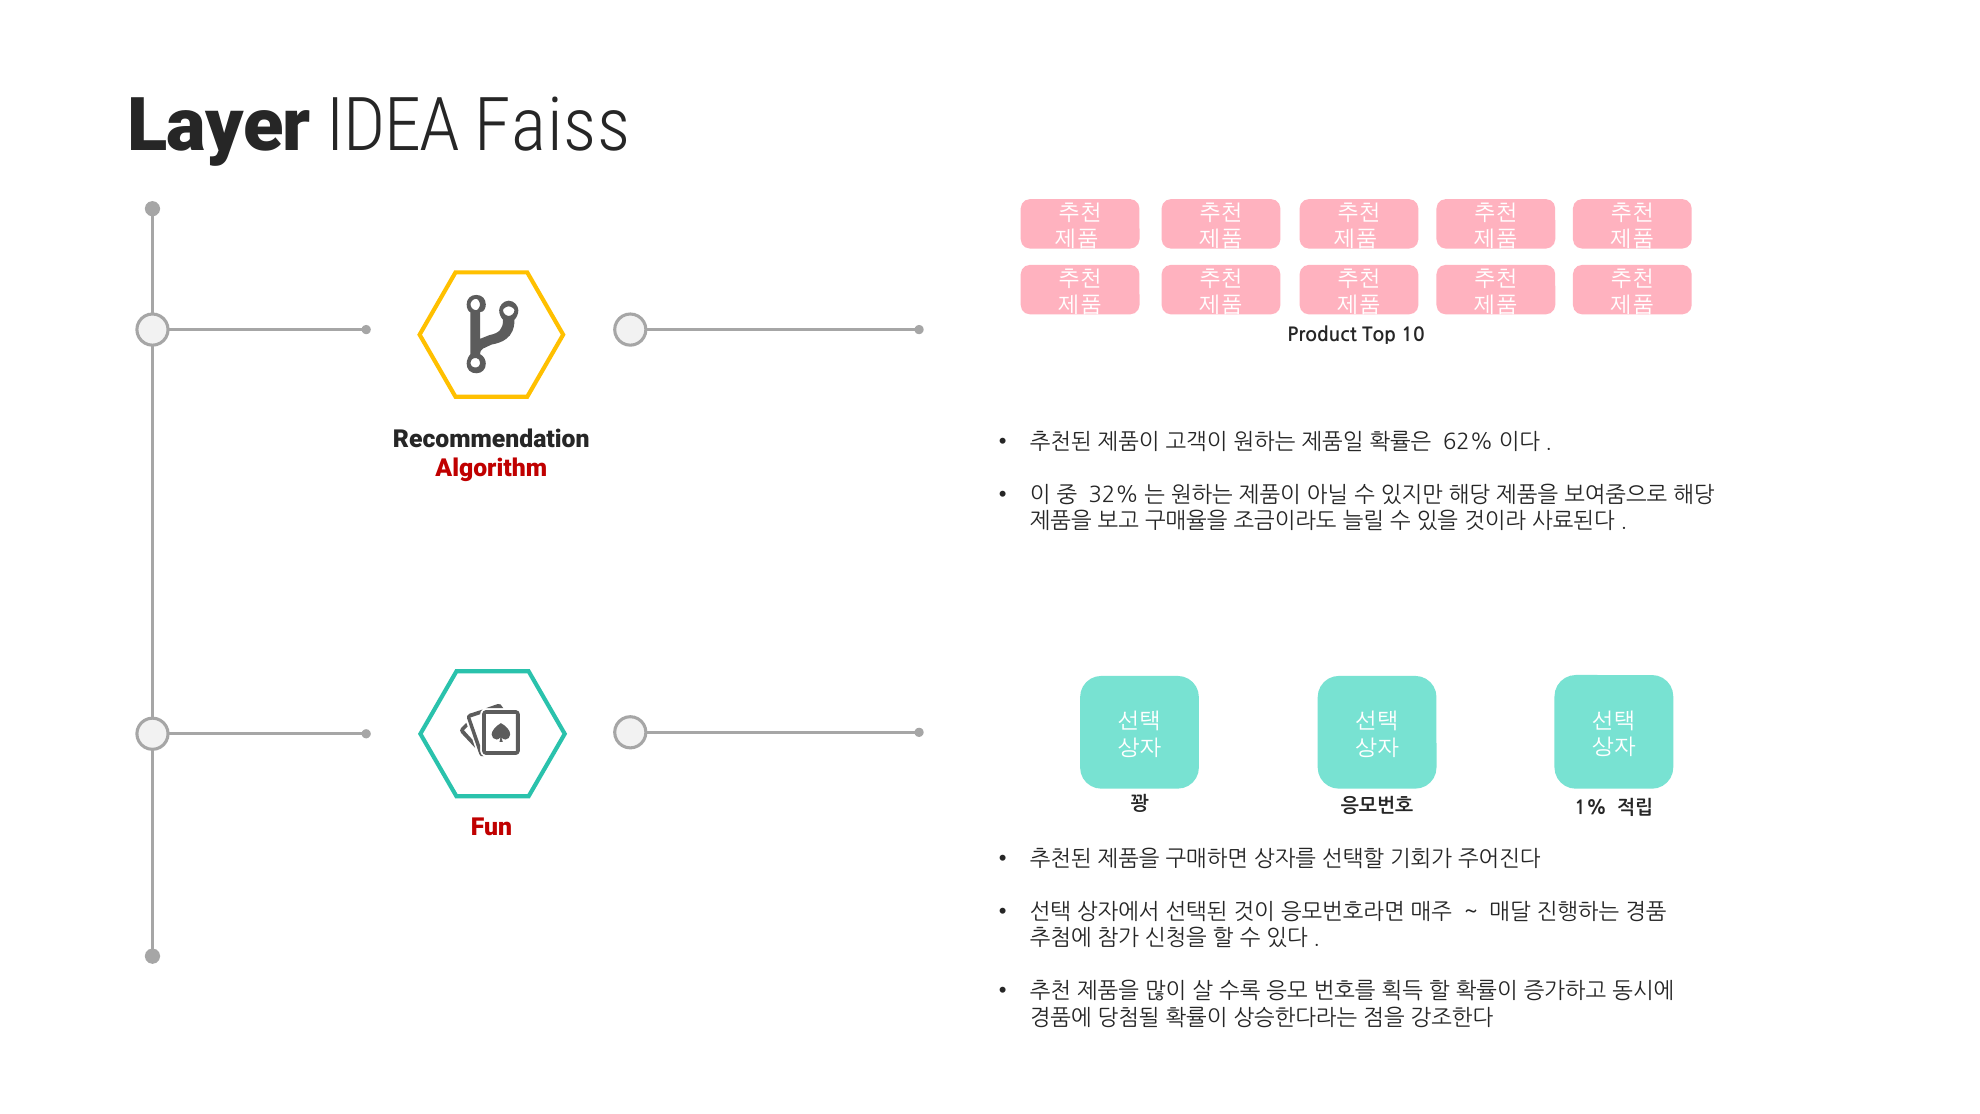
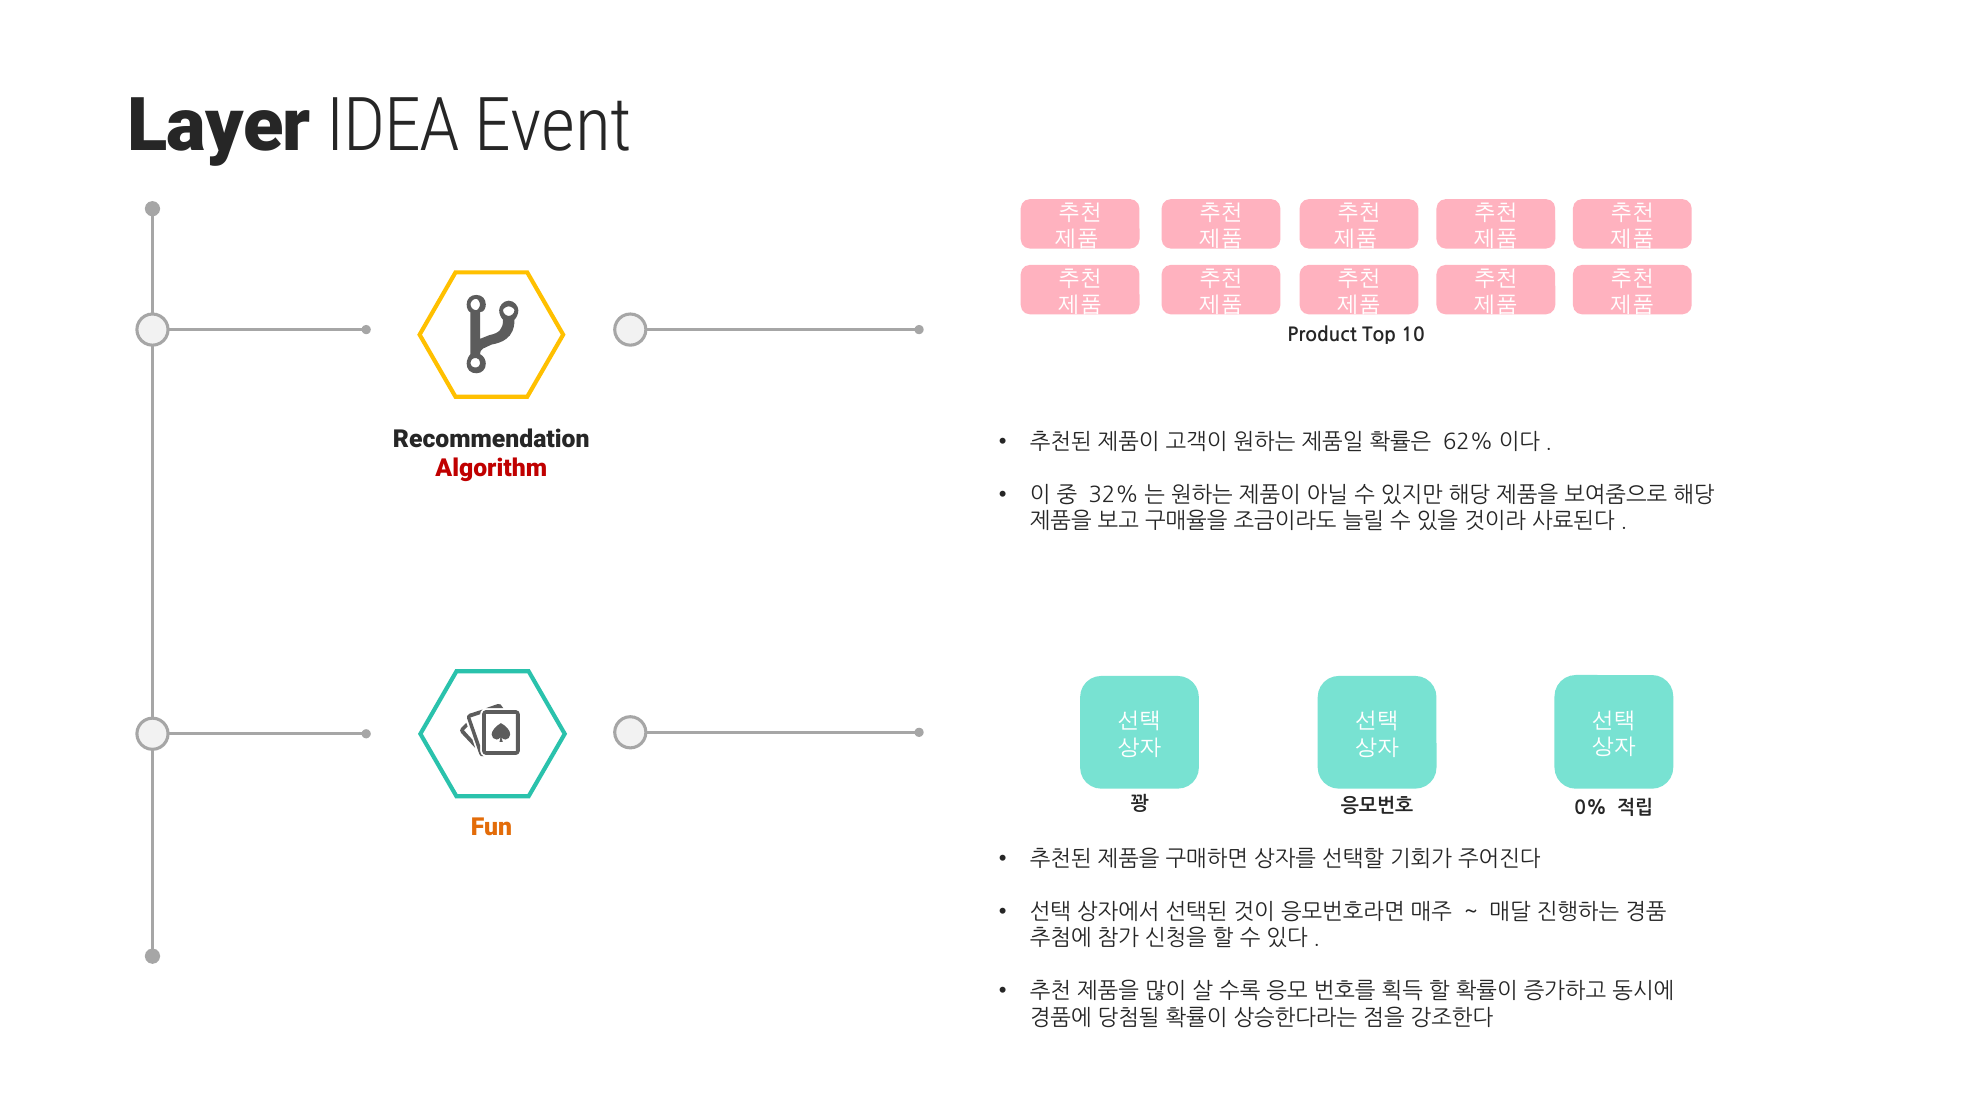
Faiss: Faiss -> Event
1%: 1% -> 0%
Fun colour: red -> orange
